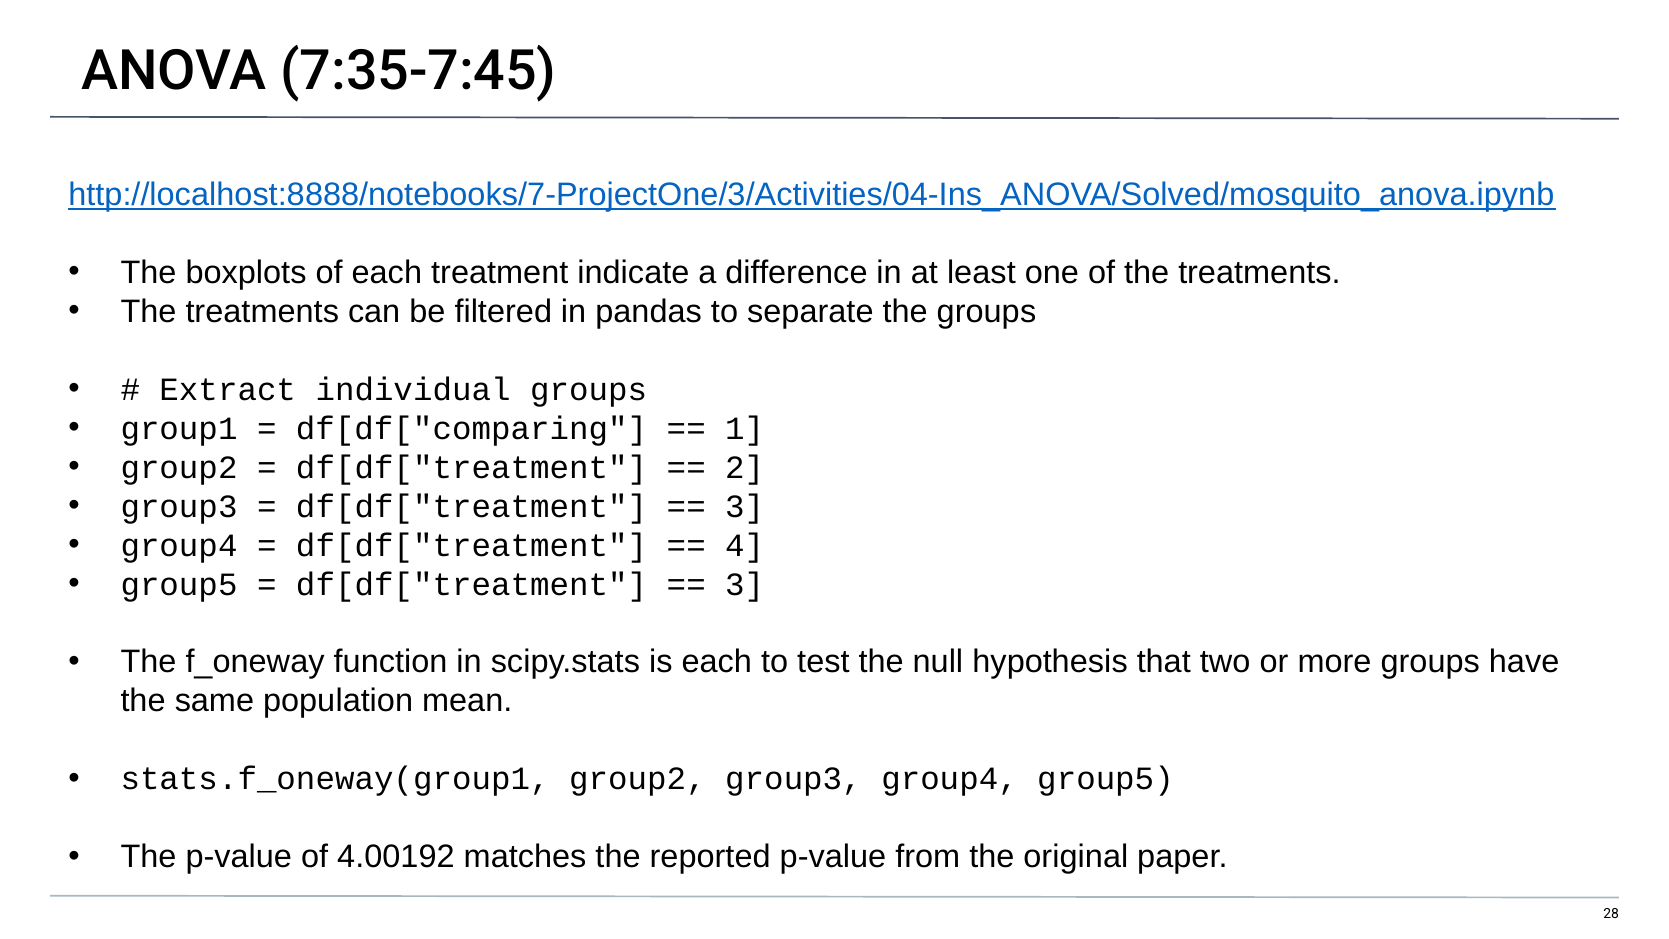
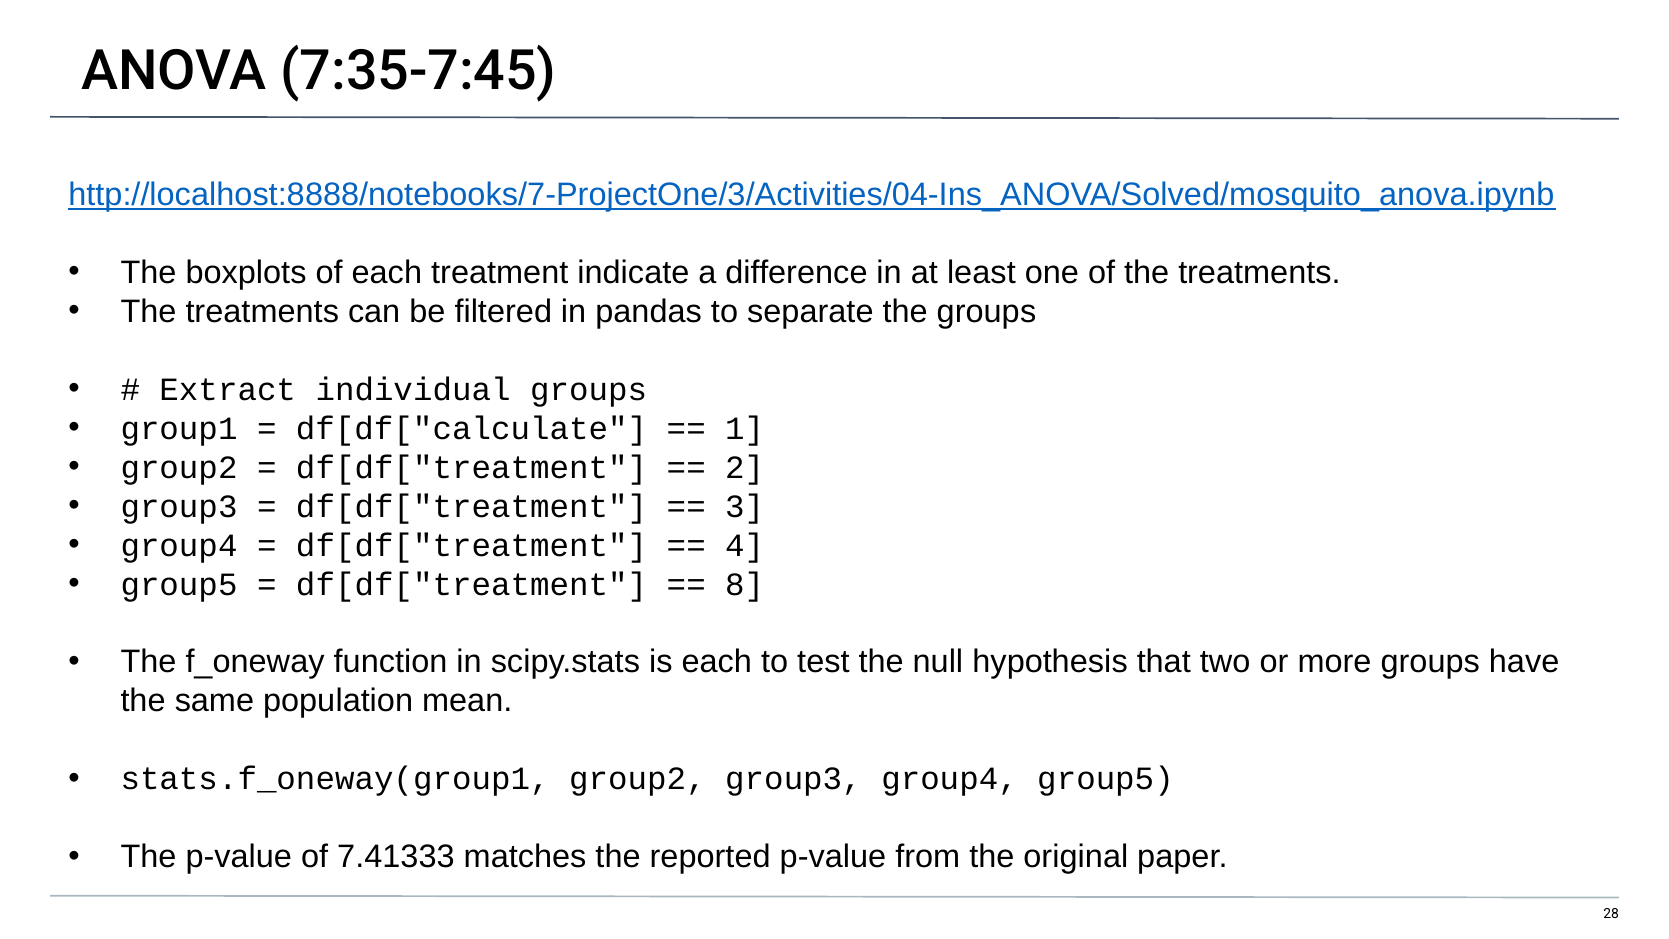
df[df["comparing: df[df["comparing -> df[df["calculate
3 at (745, 584): 3 -> 8
4.00192: 4.00192 -> 7.41333
